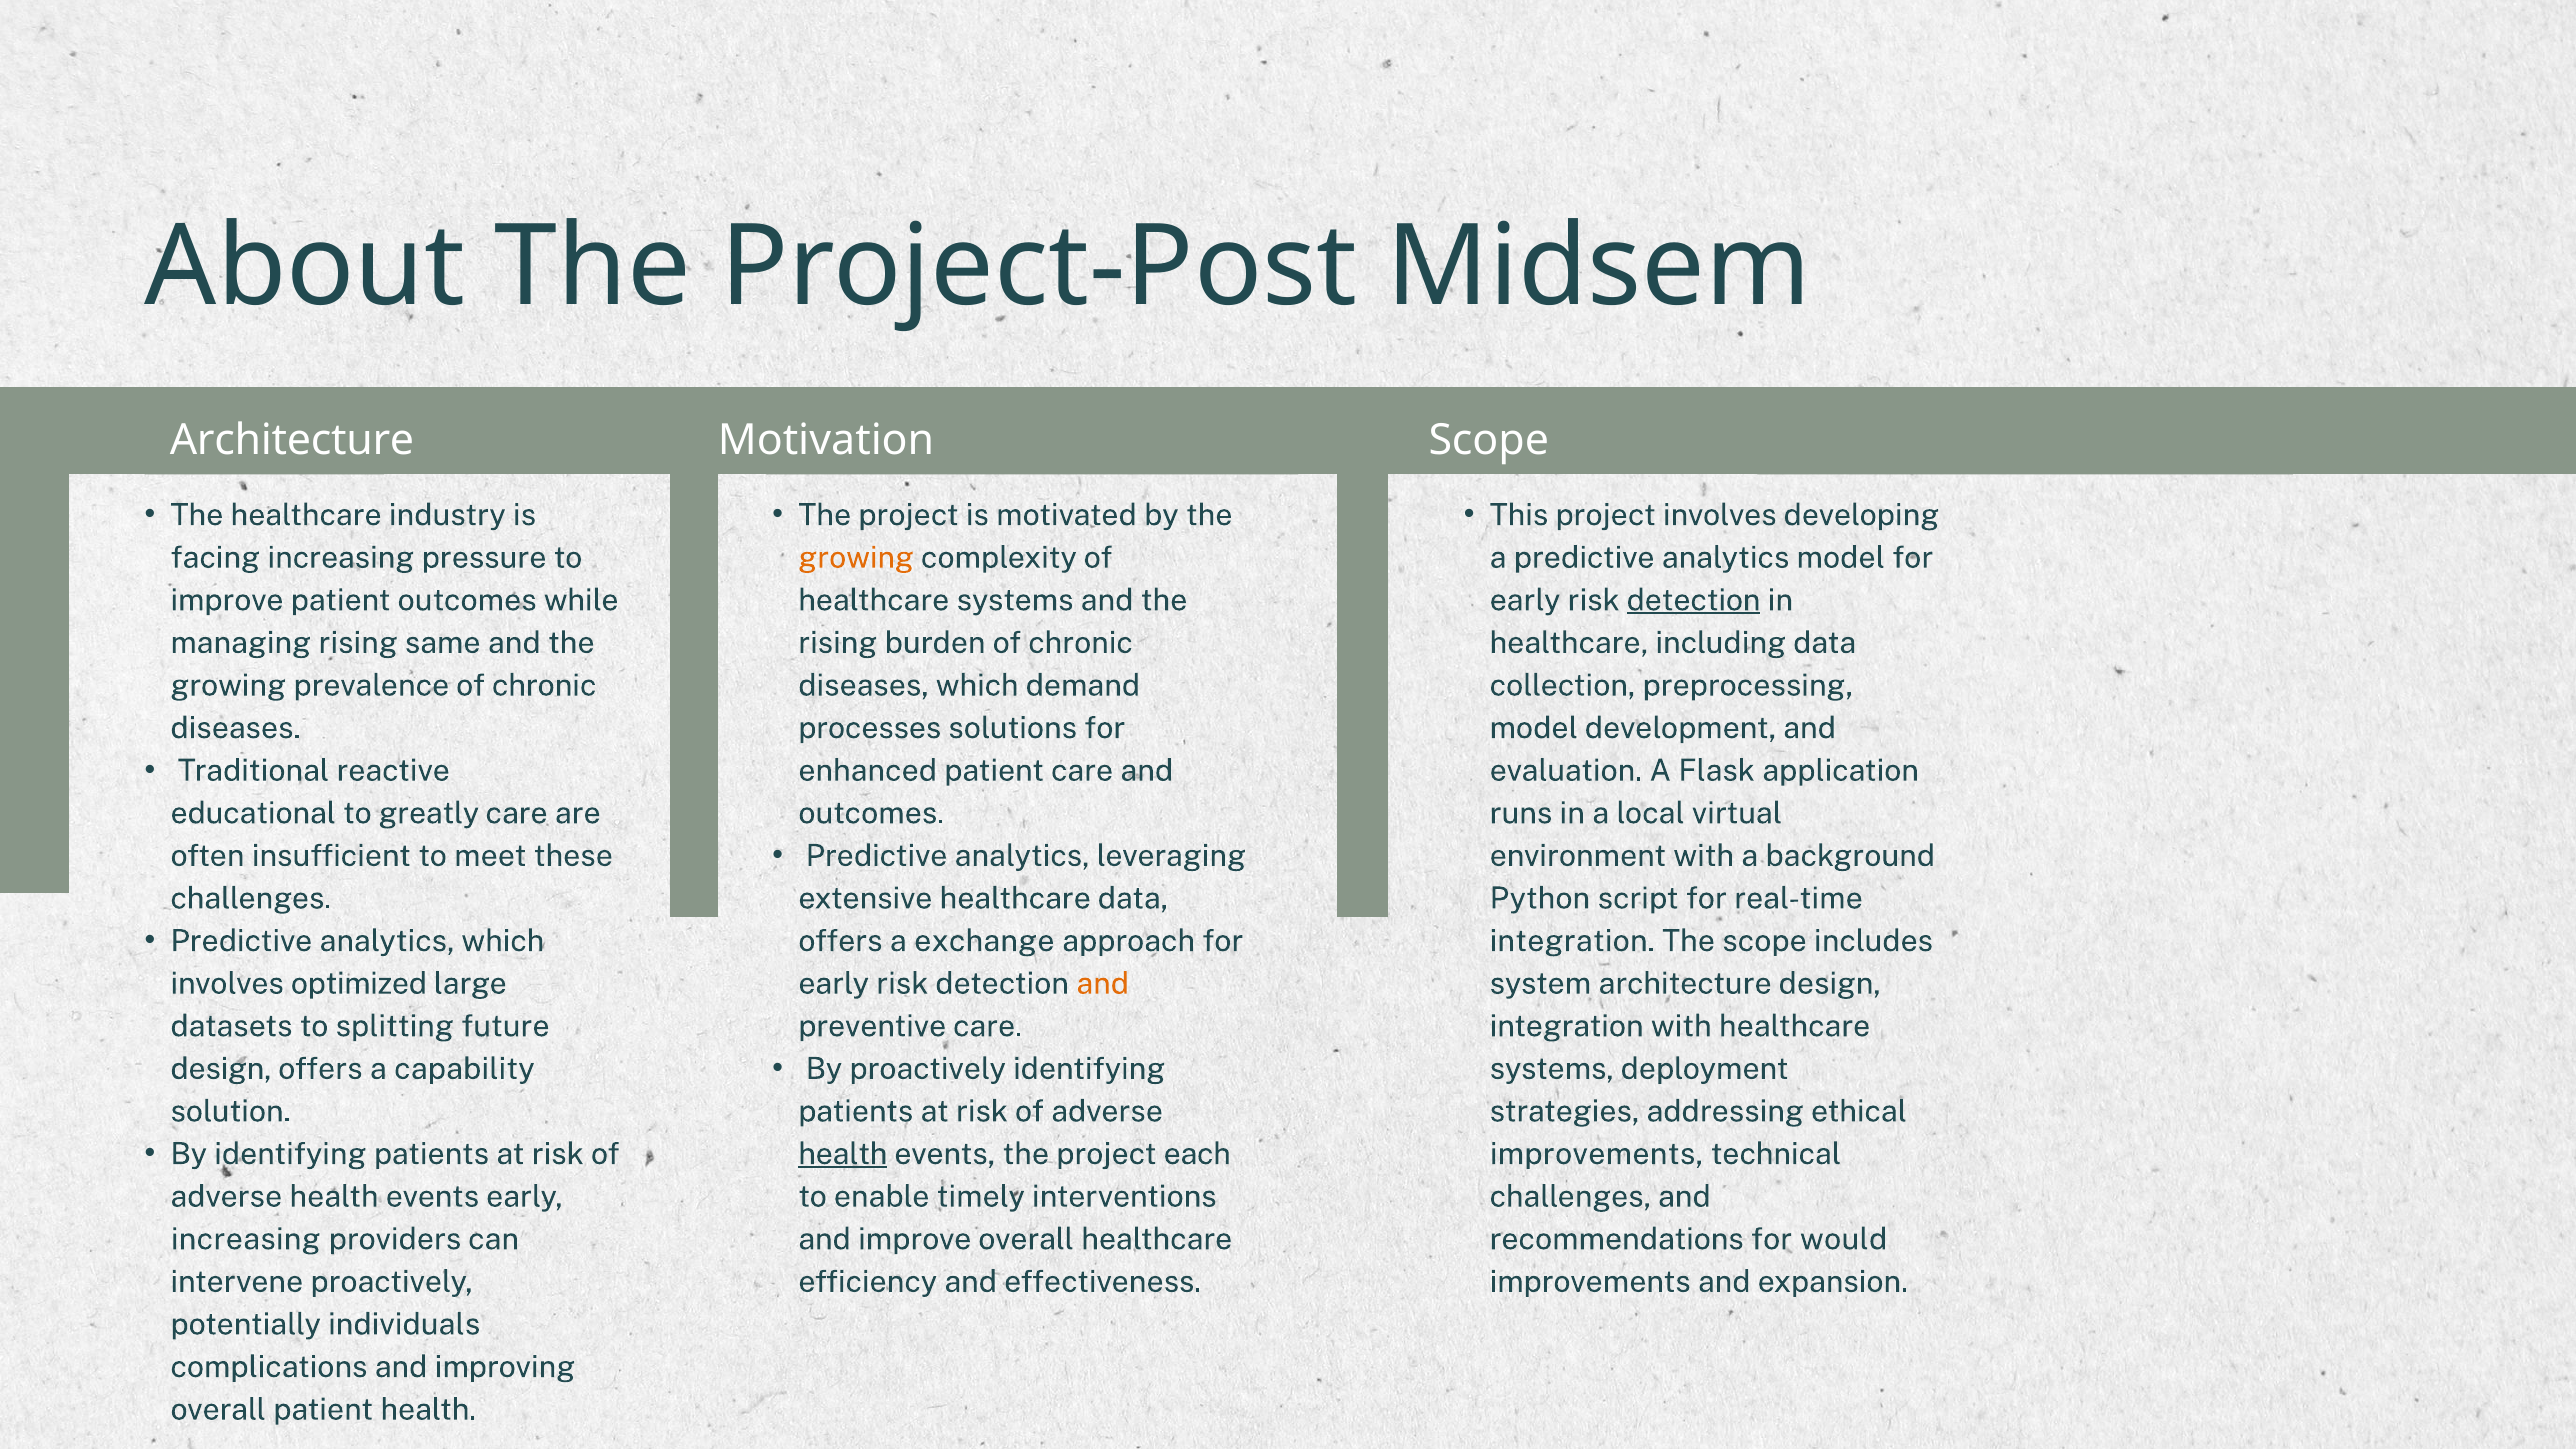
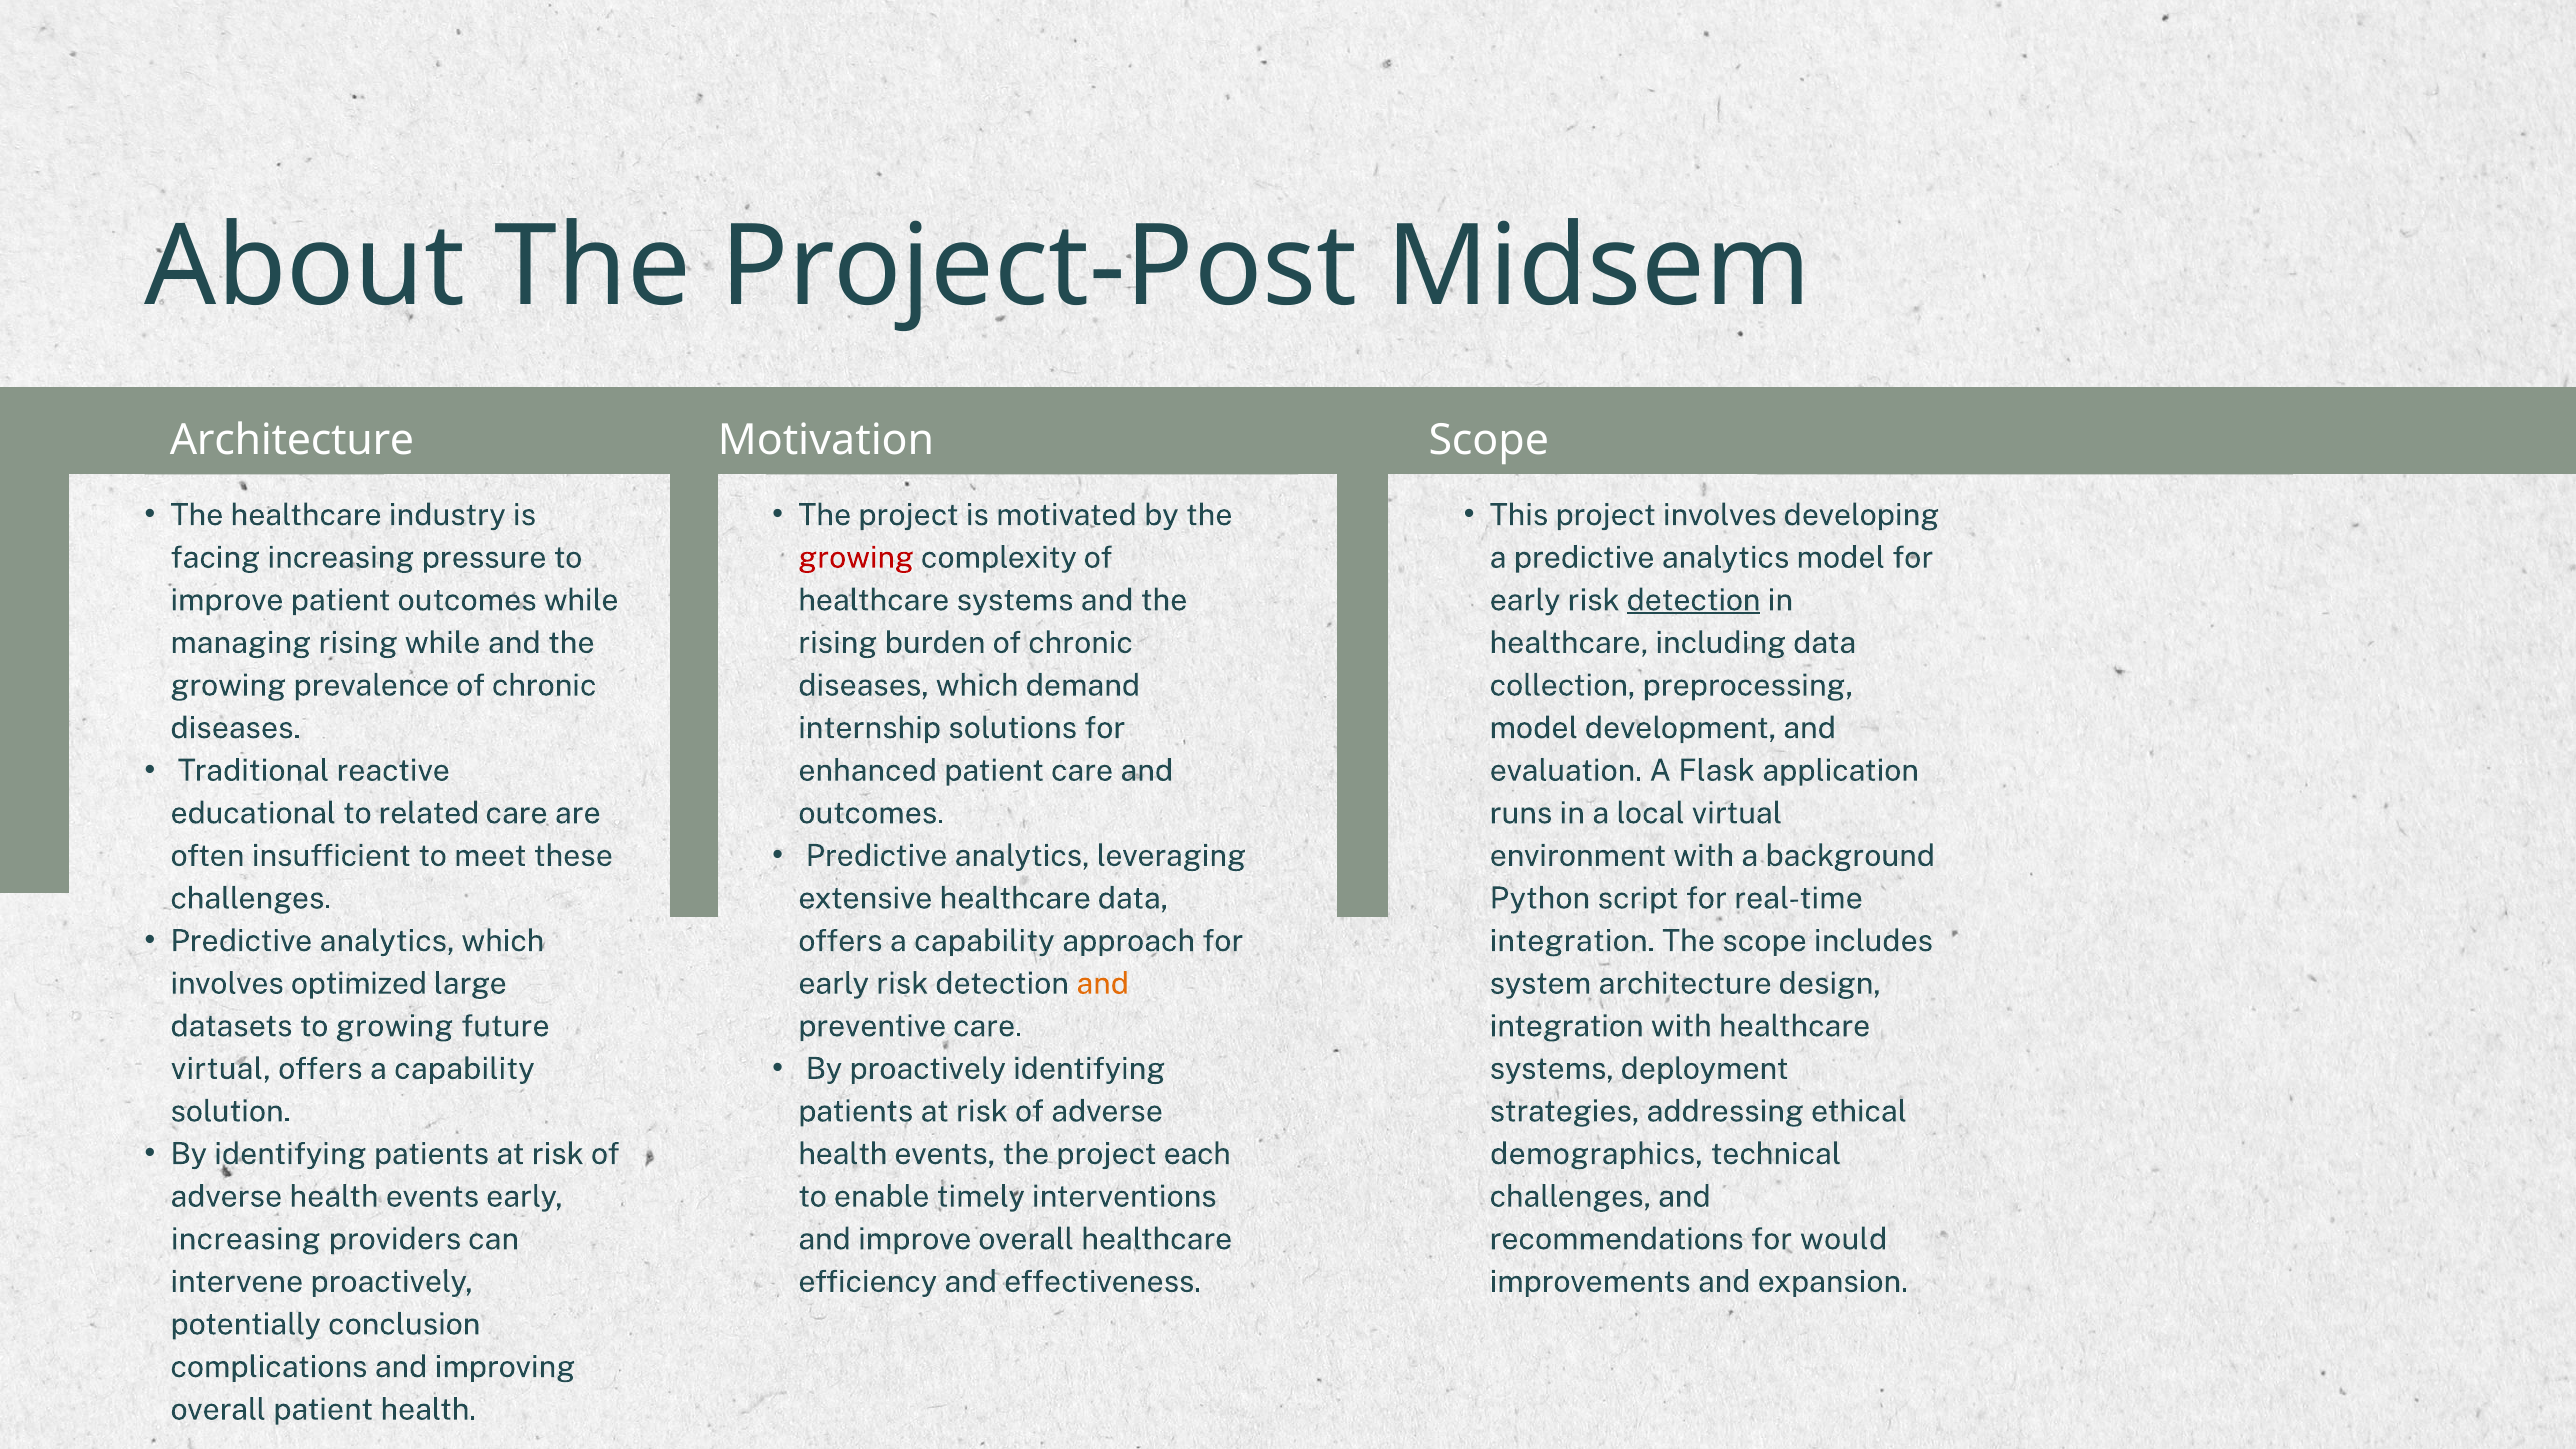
growing at (856, 558) colour: orange -> red
rising same: same -> while
processes: processes -> internship
greatly: greatly -> related
exchange at (984, 941): exchange -> capability
to splitting: splitting -> growing
design at (221, 1069): design -> virtual
health at (843, 1154) underline: present -> none
improvements at (1596, 1154): improvements -> demographics
individuals: individuals -> conclusion
